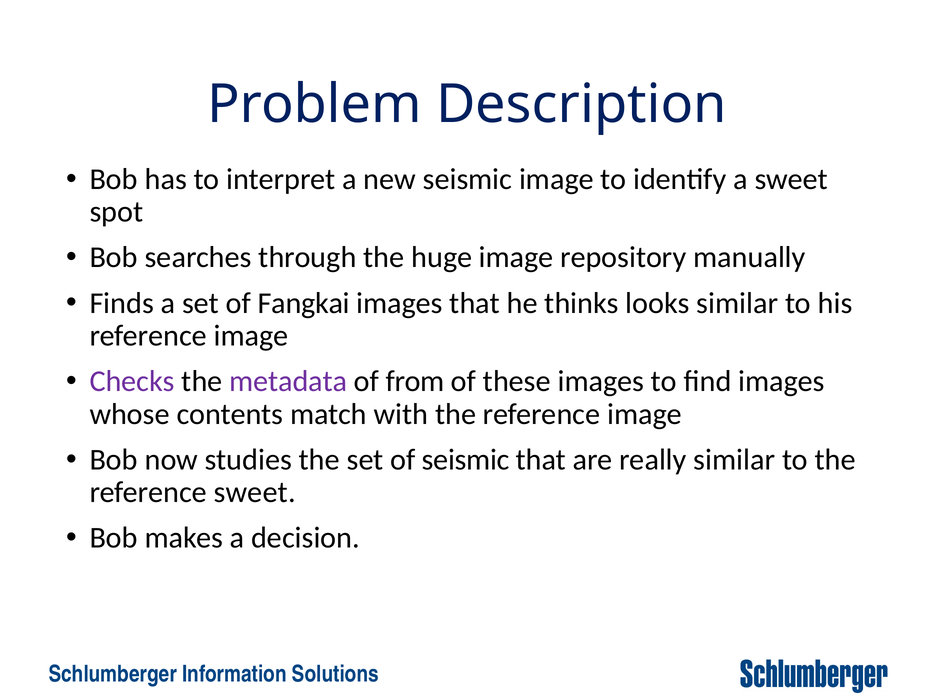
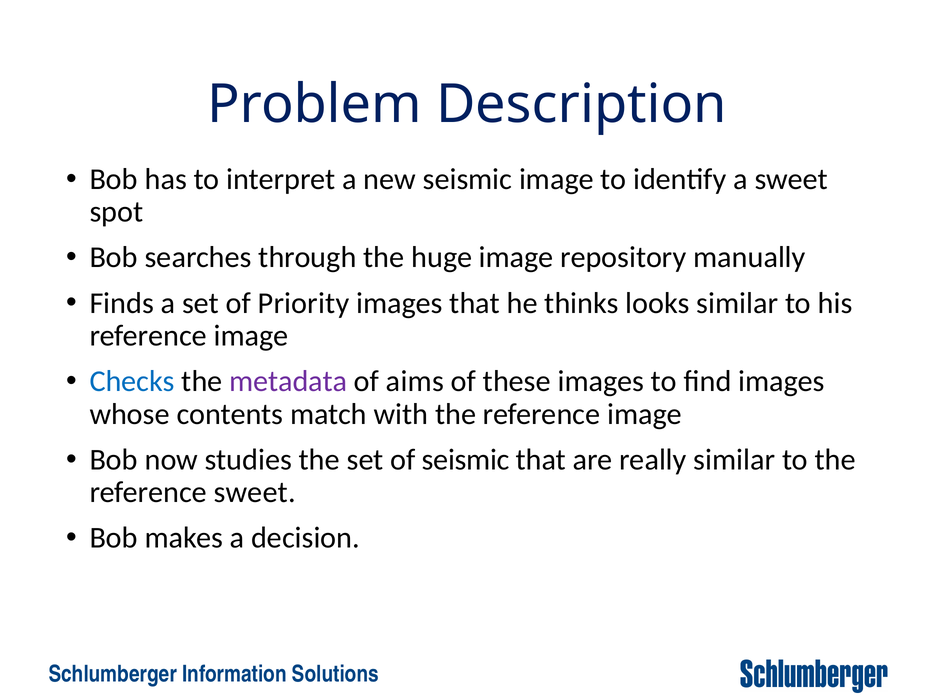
Fangkai: Fangkai -> Priority
Checks colour: purple -> blue
from: from -> aims
